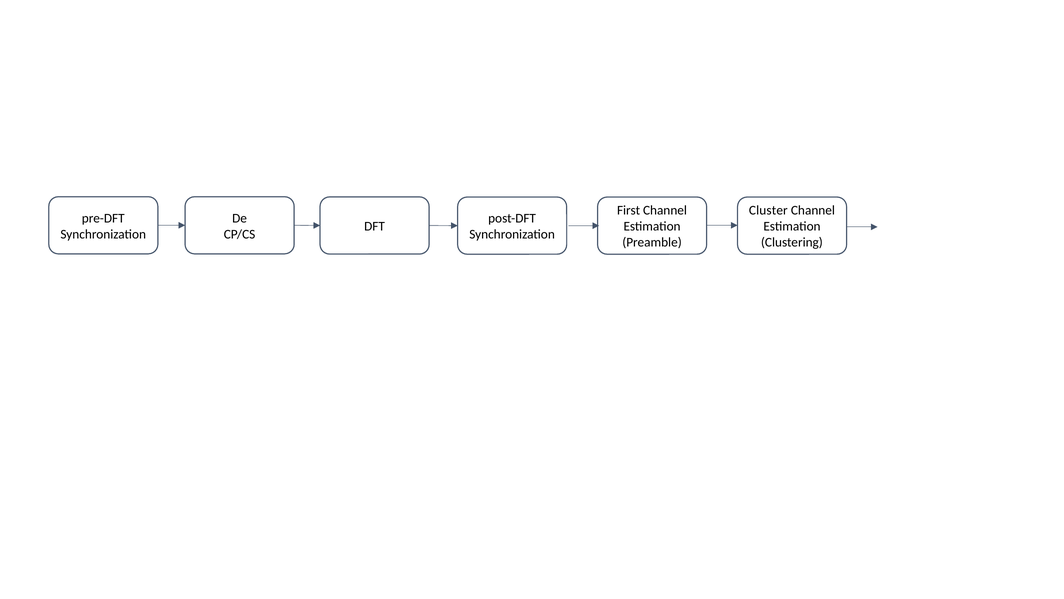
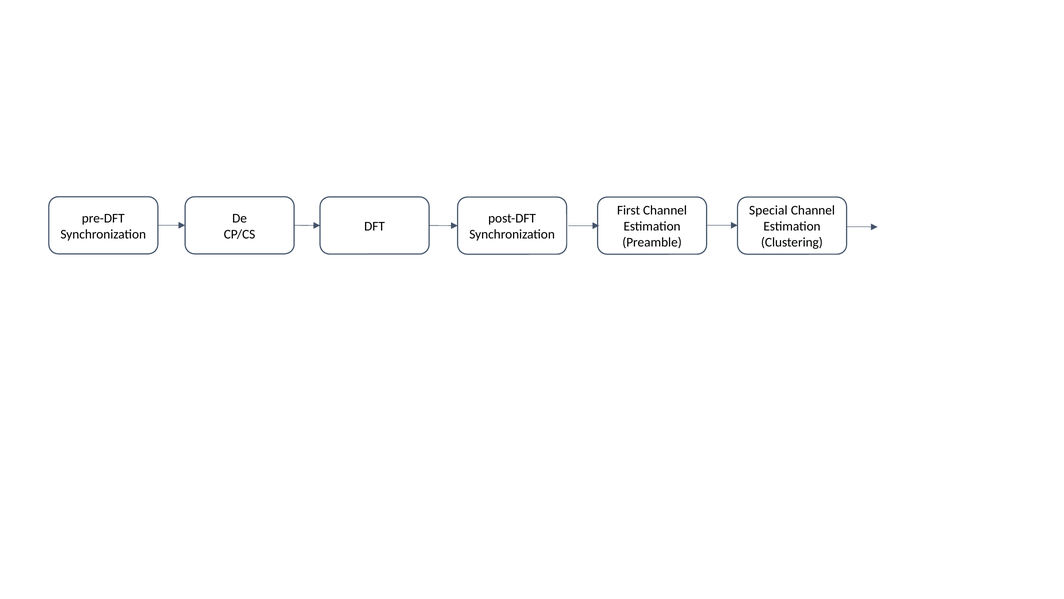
Cluster: Cluster -> Special
